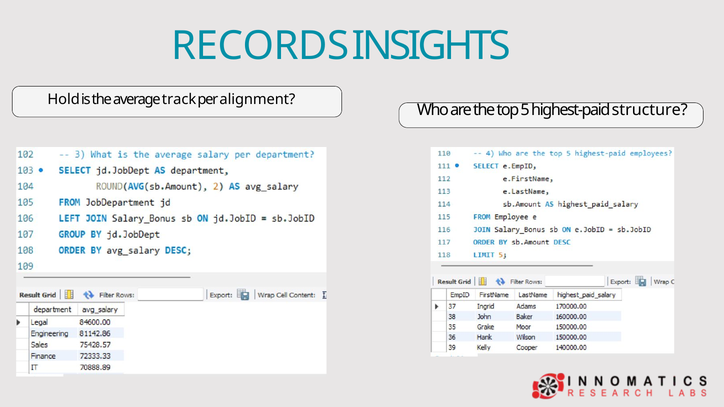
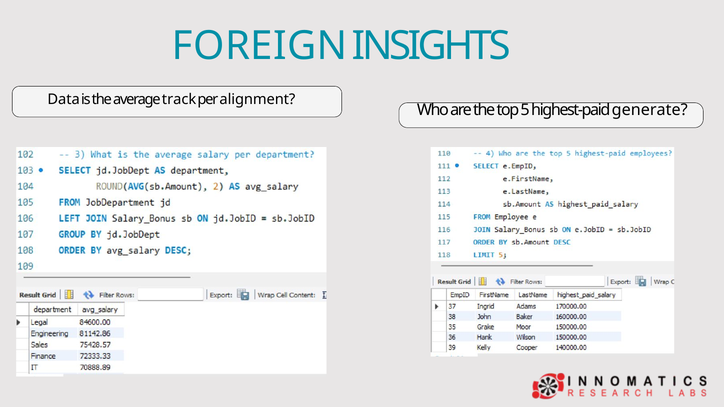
RECORDS: RECORDS -> FOREIGN
Hold: Hold -> Data
structure: structure -> generate
